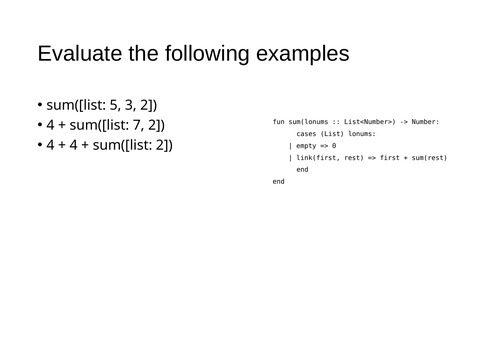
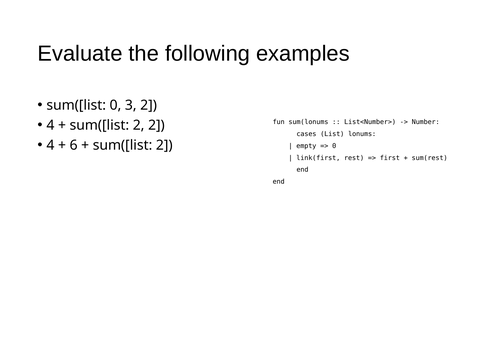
sum([list 5: 5 -> 0
7 at (139, 125): 7 -> 2
4 at (74, 145): 4 -> 6
